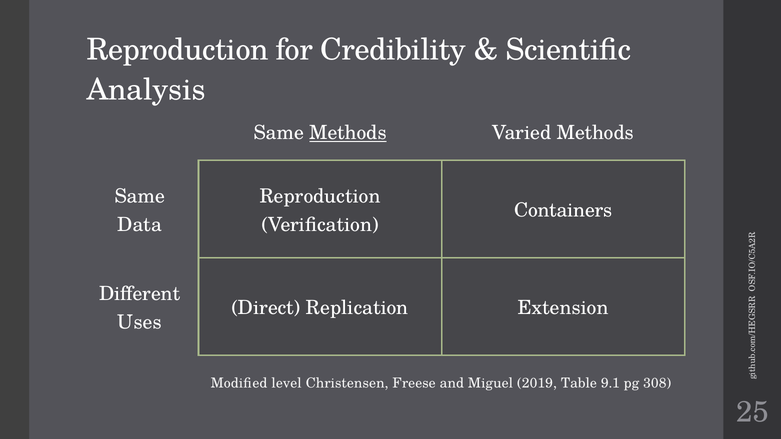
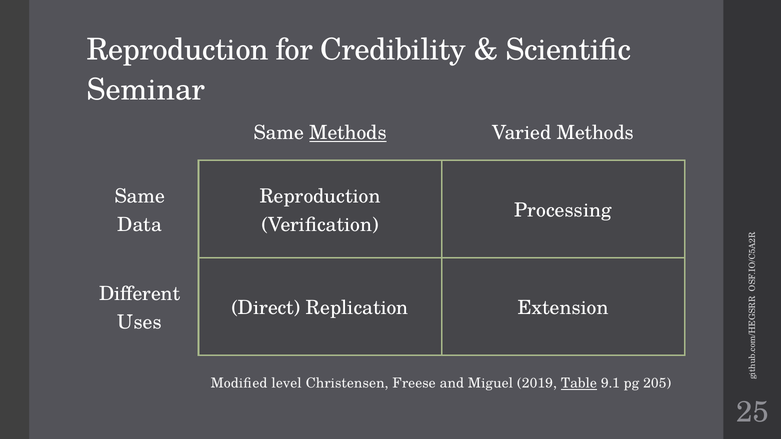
Analysis: Analysis -> Seminar
Containers: Containers -> Processing
Table underline: none -> present
308: 308 -> 205
